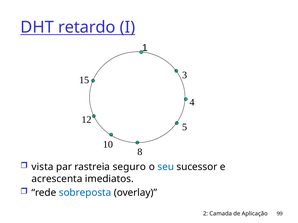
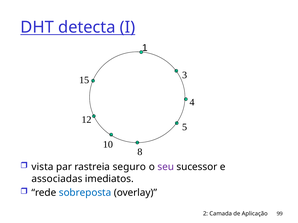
retardo: retardo -> detecta
seu colour: blue -> purple
acrescenta: acrescenta -> associadas
